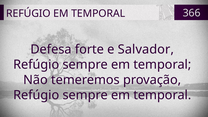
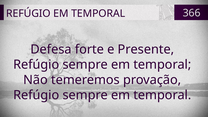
Salvador: Salvador -> Presente
